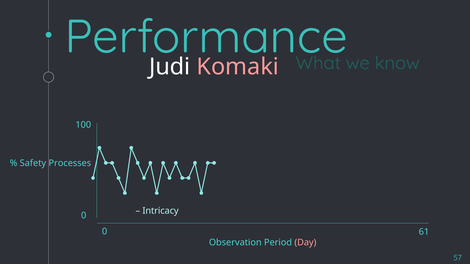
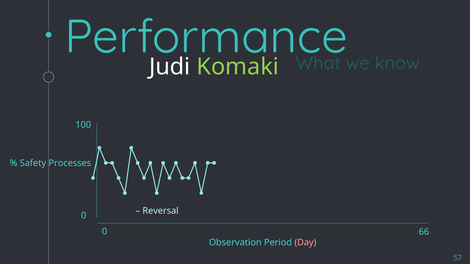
Komaki colour: pink -> light green
Intricacy: Intricacy -> Reversal
61: 61 -> 66
